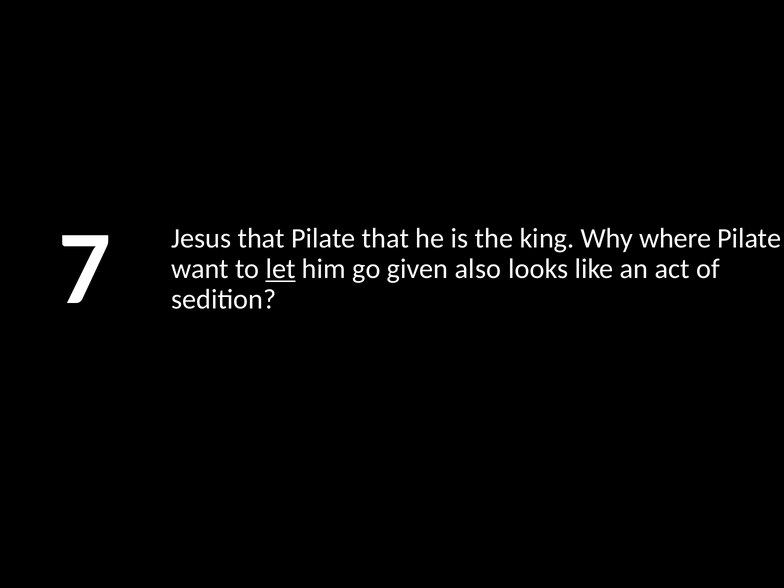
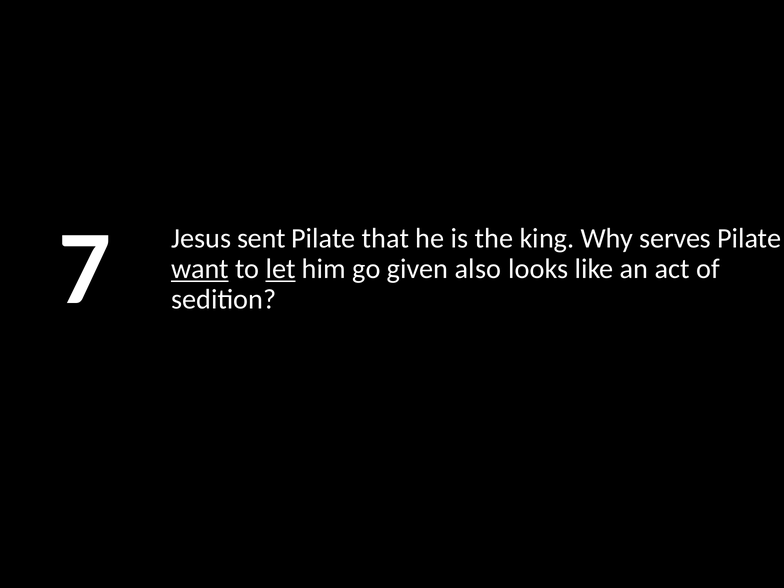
Jesus that: that -> sent
where: where -> serves
want underline: none -> present
